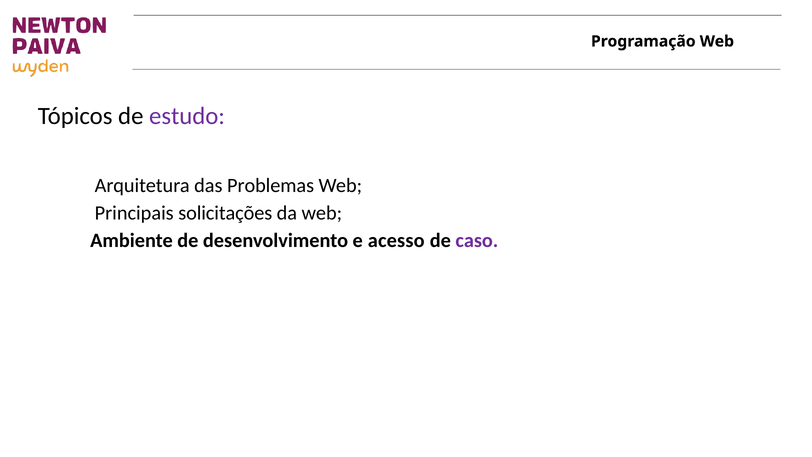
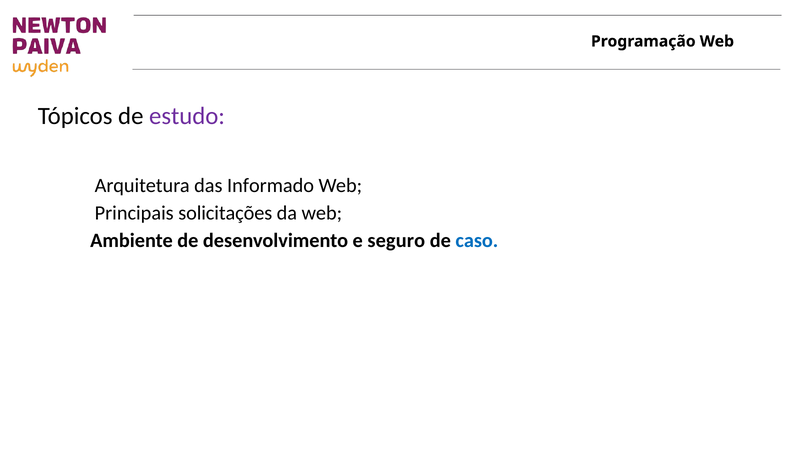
Problemas: Problemas -> Informado
acesso: acesso -> seguro
caso colour: purple -> blue
